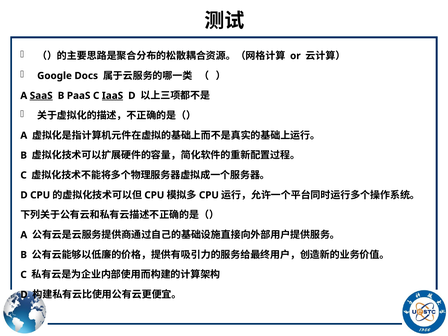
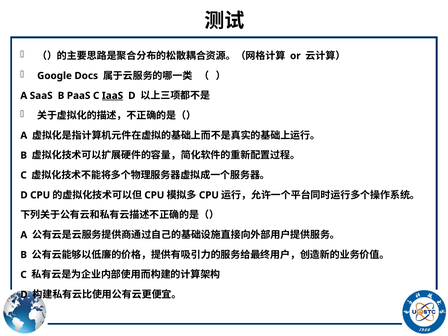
SaaS underline: present -> none
